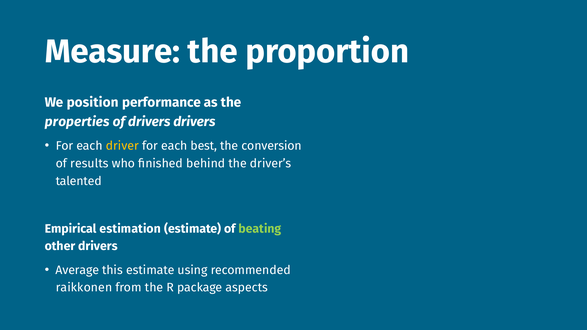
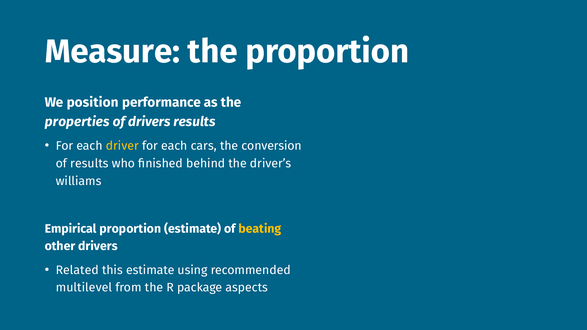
drivers drivers: drivers -> results
best: best -> cars
talented: talented -> williams
Empirical estimation: estimation -> proportion
beating colour: light green -> yellow
Average: Average -> Related
raikkonen: raikkonen -> multilevel
